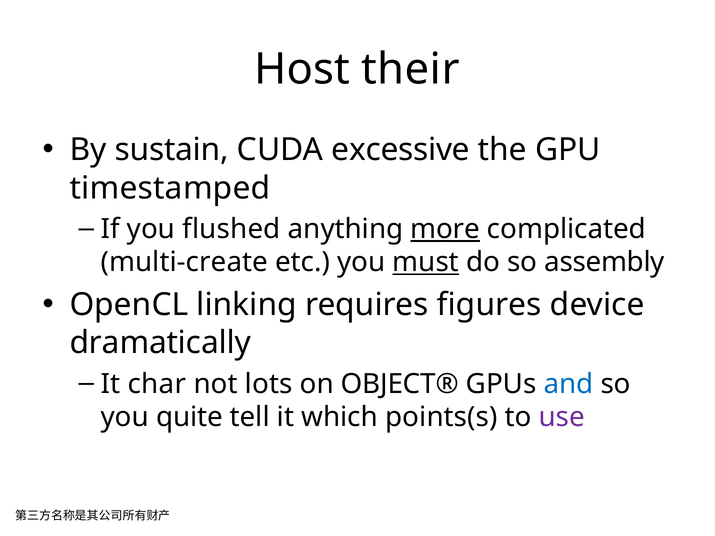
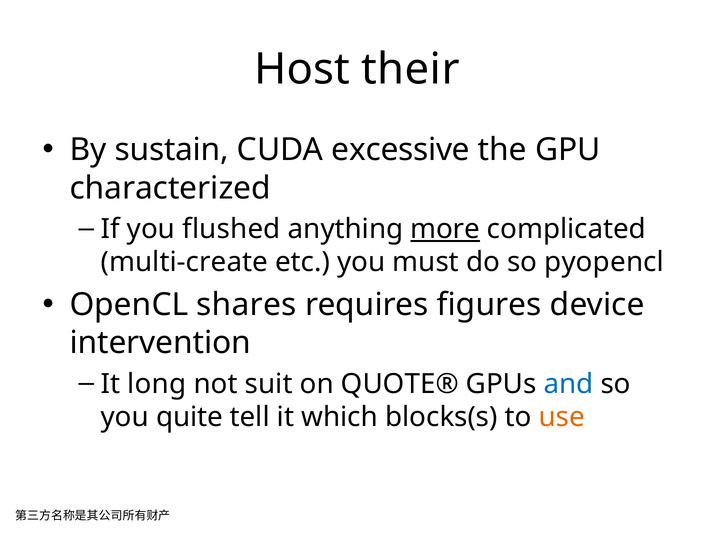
timestamped: timestamped -> characterized
must underline: present -> none
assembly: assembly -> pyopencl
linking: linking -> shares
dramatically: dramatically -> intervention
char: char -> long
lots: lots -> suit
OBJECT®: OBJECT® -> QUOTE®
points(s: points(s -> blocks(s
use colour: purple -> orange
